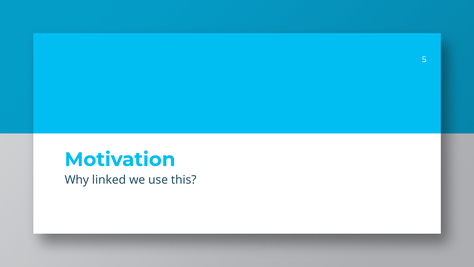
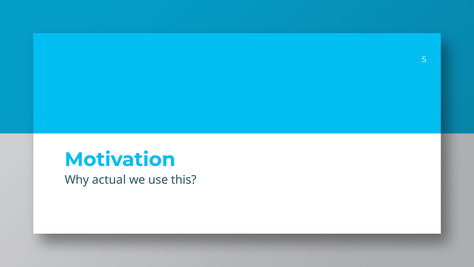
linked: linked -> actual
